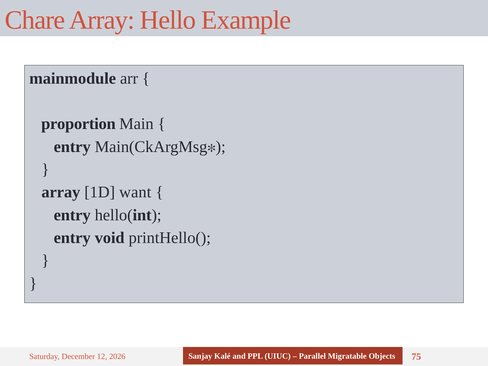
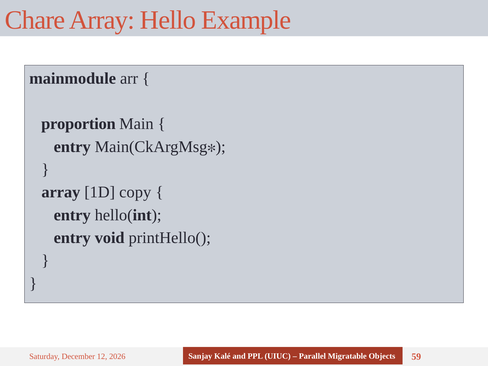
want: want -> copy
75: 75 -> 59
